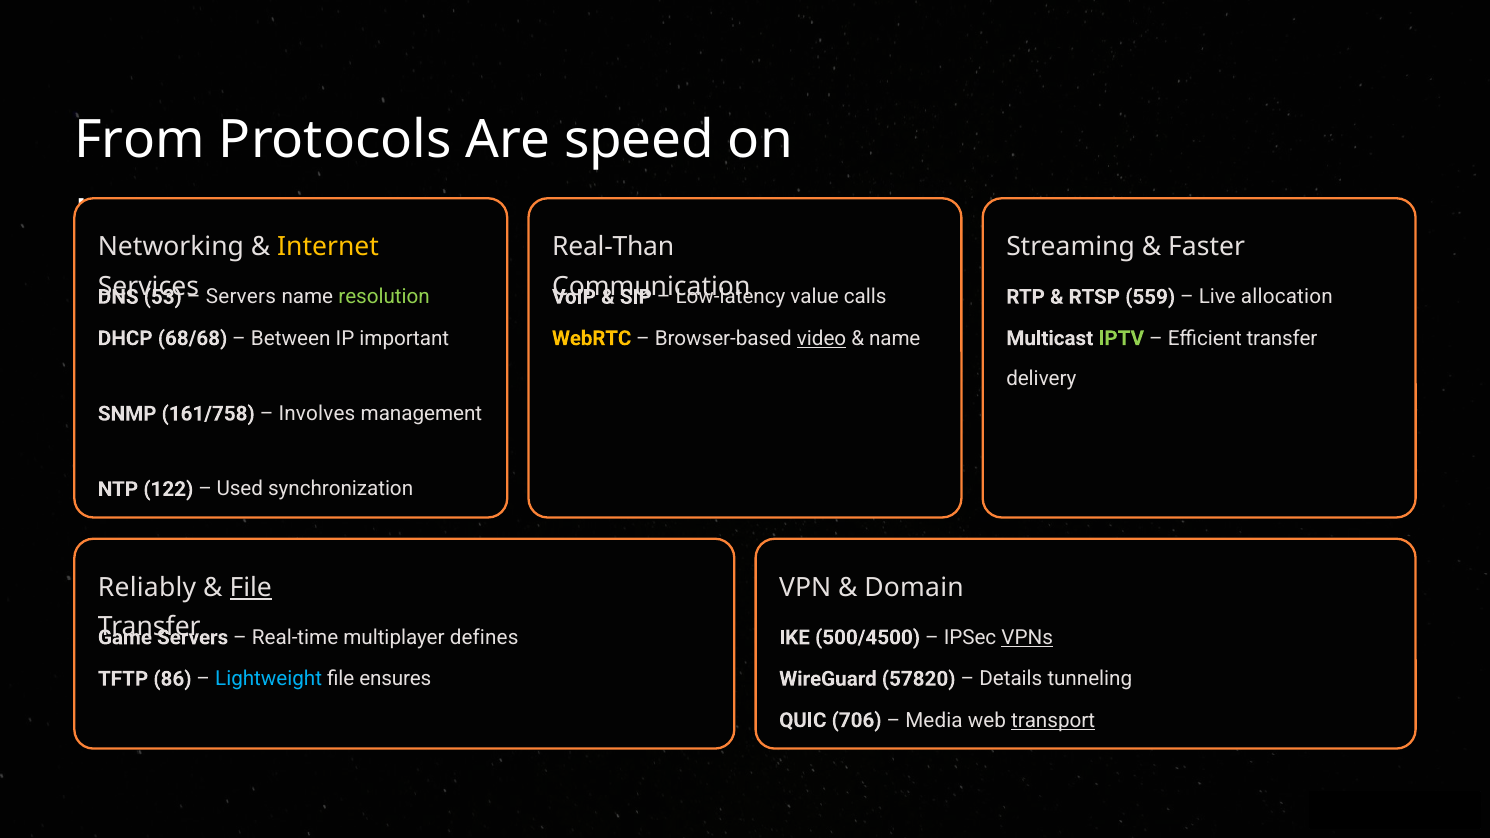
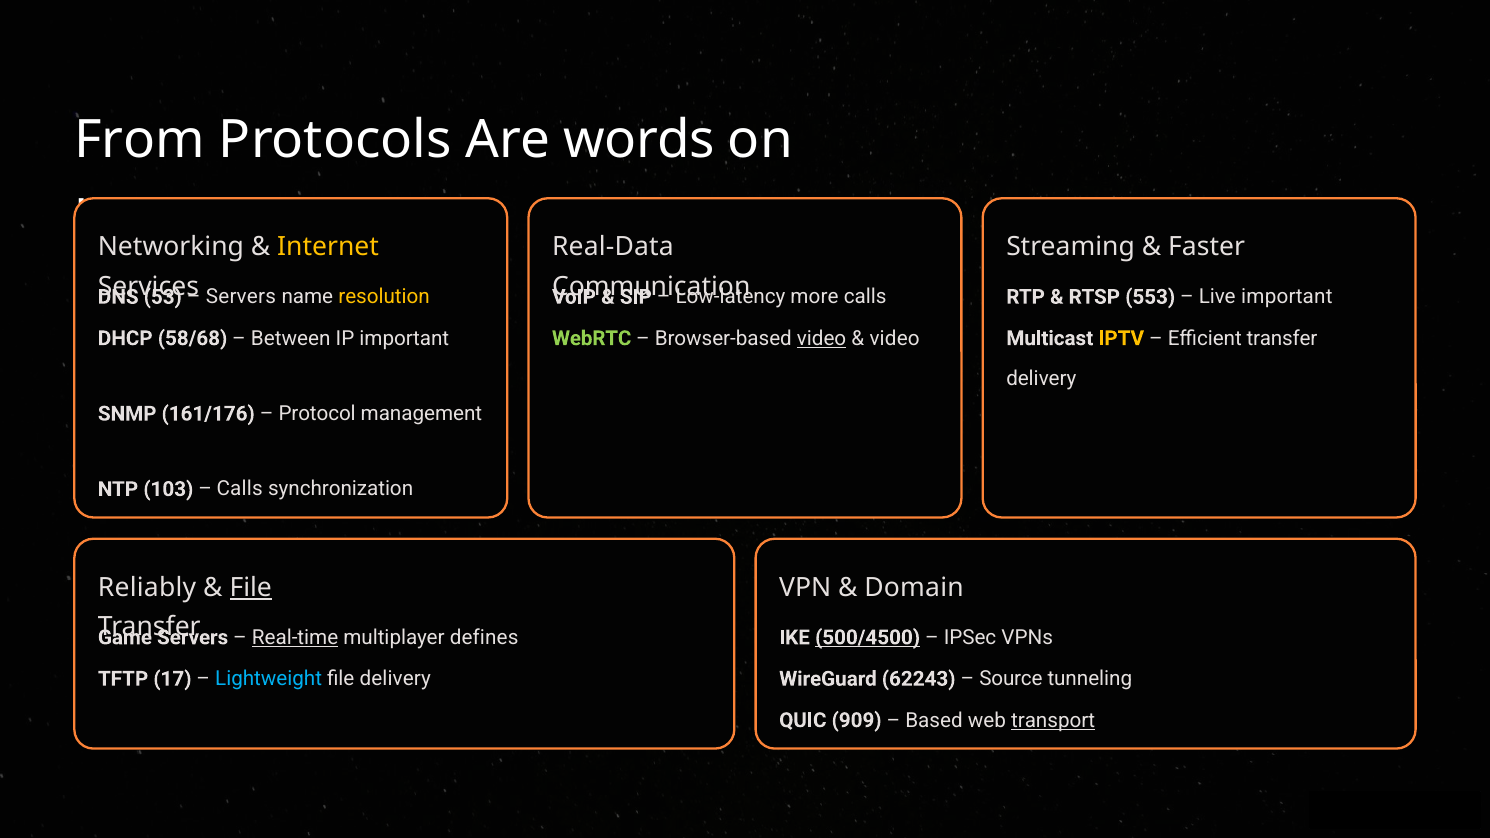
speed: speed -> words
Real-Than: Real-Than -> Real-Data
resolution colour: light green -> yellow
value: value -> more
559: 559 -> 553
Live allocation: allocation -> important
68/68: 68/68 -> 58/68
WebRTC colour: yellow -> light green
name at (895, 338): name -> video
IPTV colour: light green -> yellow
161/758: 161/758 -> 161/176
Involves: Involves -> Protocol
122: 122 -> 103
Used at (240, 489): Used -> Calls
Real-time underline: none -> present
500/4500 underline: none -> present
VPNs underline: present -> none
86: 86 -> 17
file ensures: ensures -> delivery
57820: 57820 -> 62243
Details: Details -> Source
706: 706 -> 909
Media: Media -> Based
